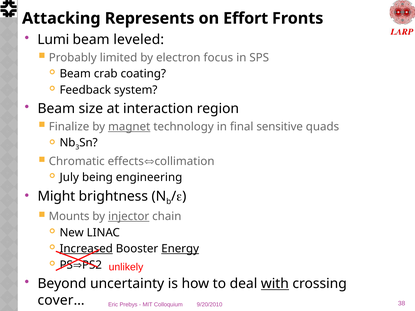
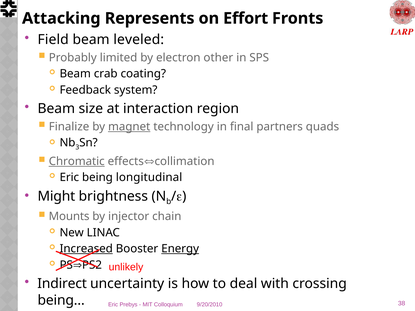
Lumi: Lumi -> Field
focus: focus -> other
sensitive: sensitive -> partners
Chromatic underline: none -> present
July at (69, 178): July -> Eric
engineering: engineering -> longitudinal
injector underline: present -> none
Beyond: Beyond -> Indirect
with underline: present -> none
cover…: cover… -> being…
